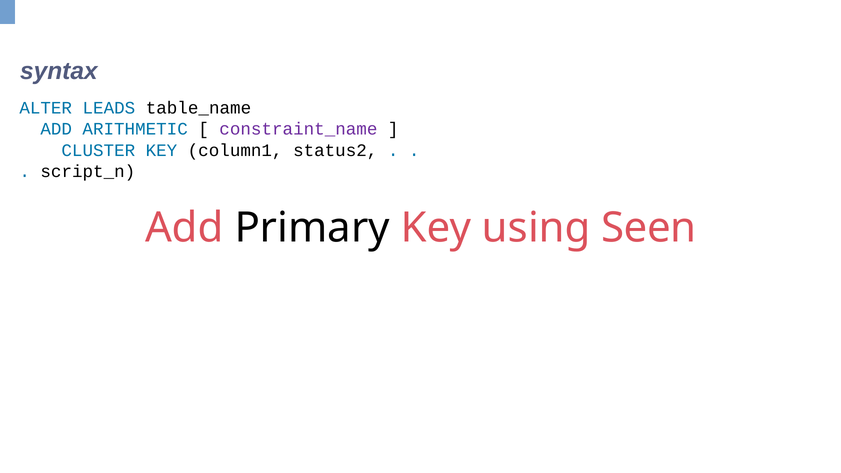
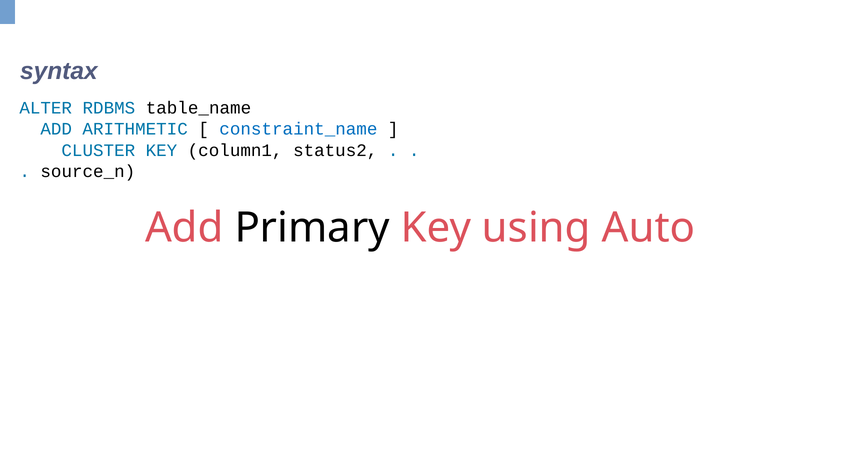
LEADS: LEADS -> RDBMS
constraint_name colour: purple -> blue
script_n: script_n -> source_n
Seen: Seen -> Auto
